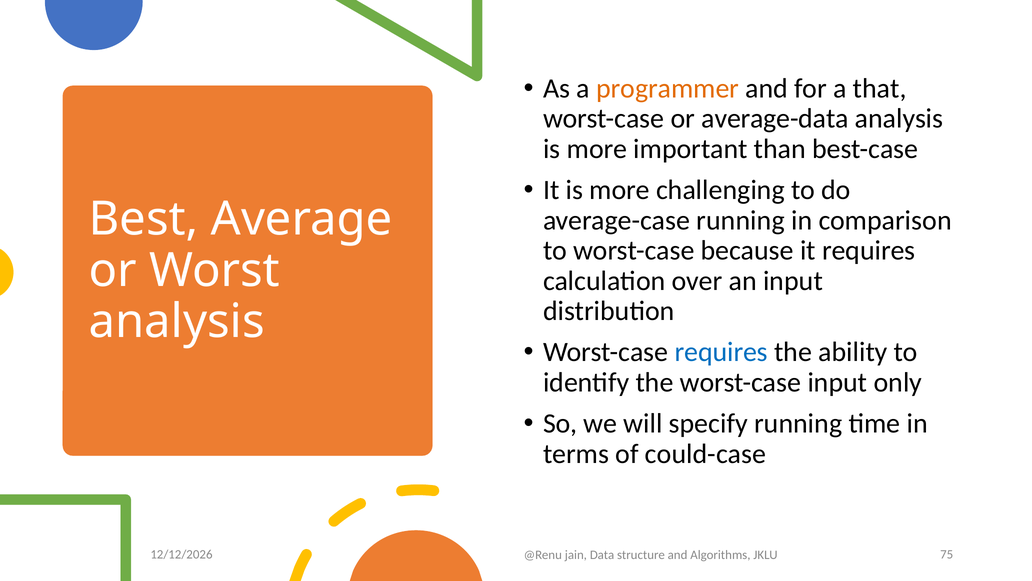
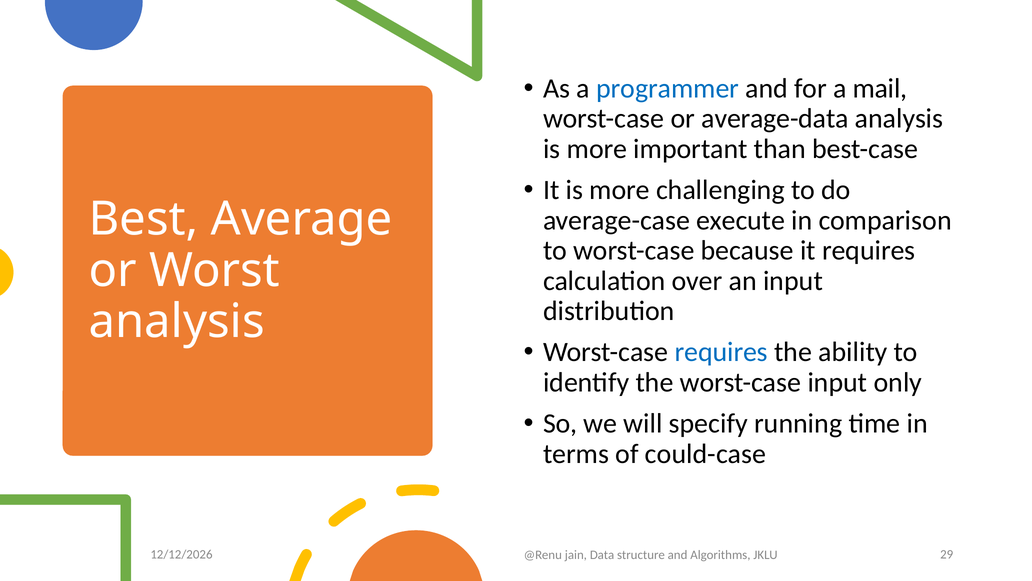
programmer colour: orange -> blue
that: that -> mail
average-case running: running -> execute
75: 75 -> 29
